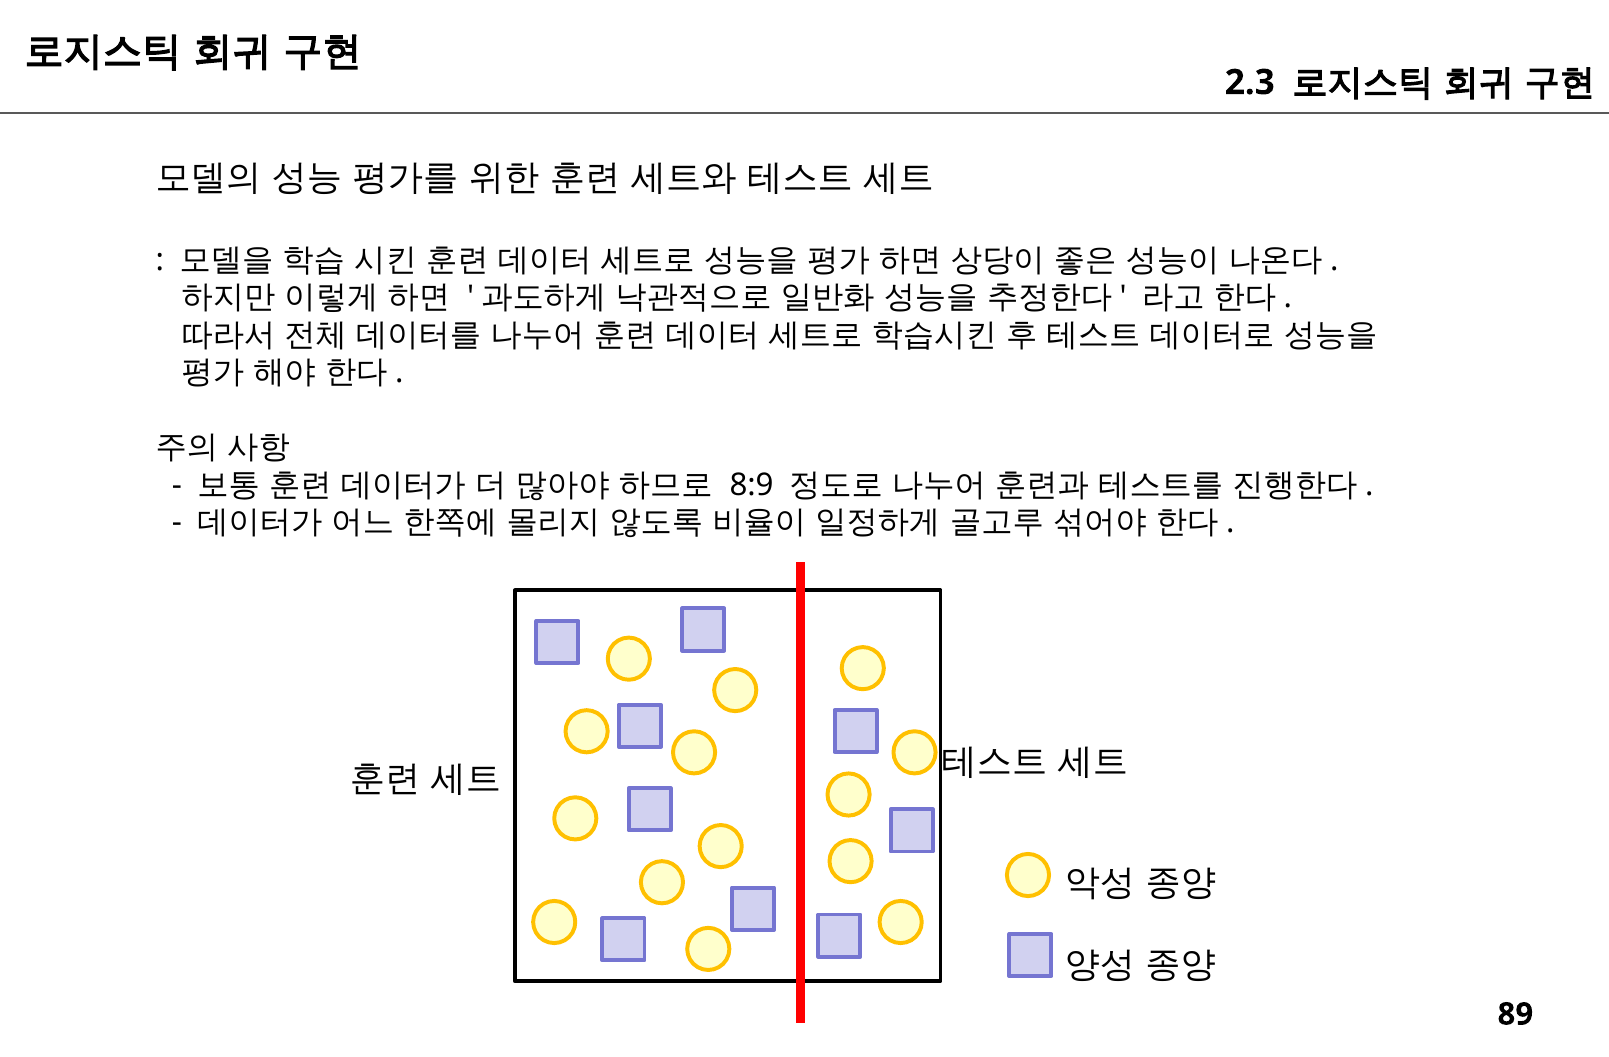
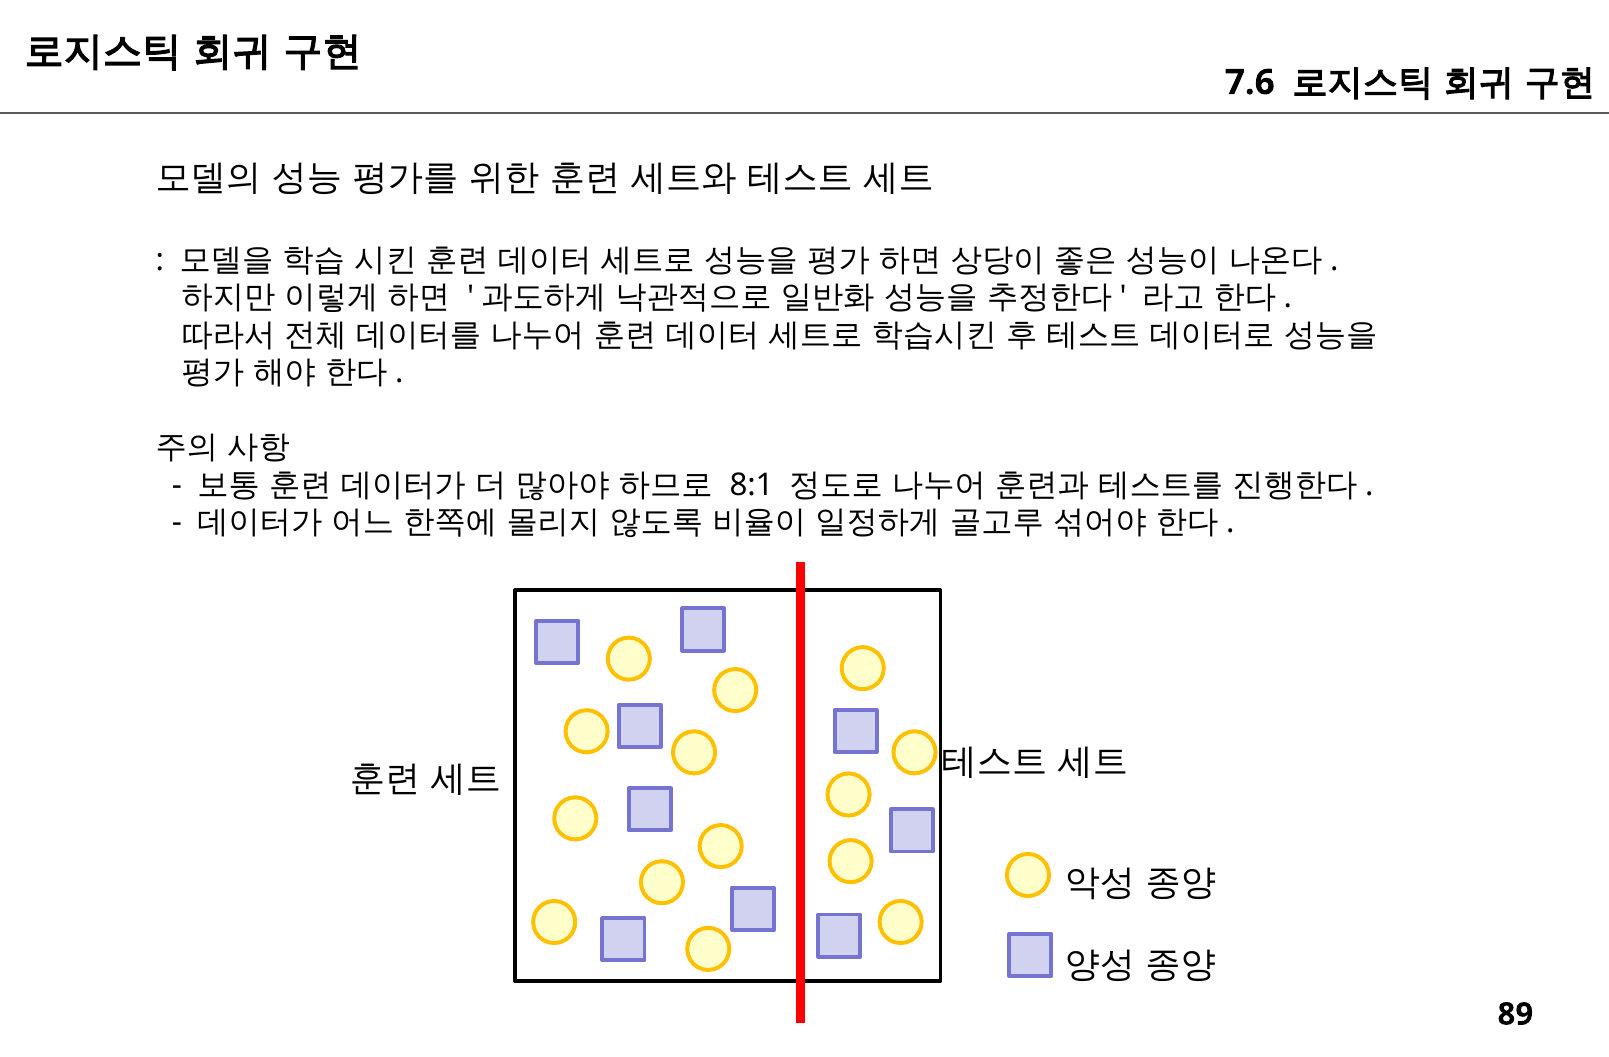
2.3: 2.3 -> 7.6
8:9: 8:9 -> 8:1
